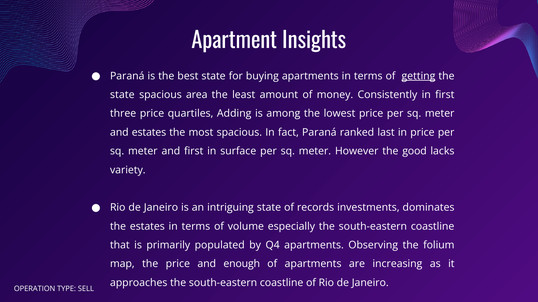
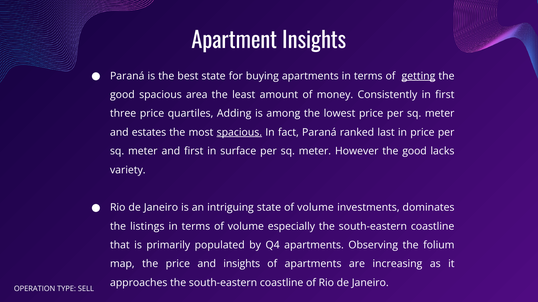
state at (122, 95): state -> good
spacious at (239, 133) underline: none -> present
state of records: records -> volume
the estates: estates -> listings
and enough: enough -> insights
